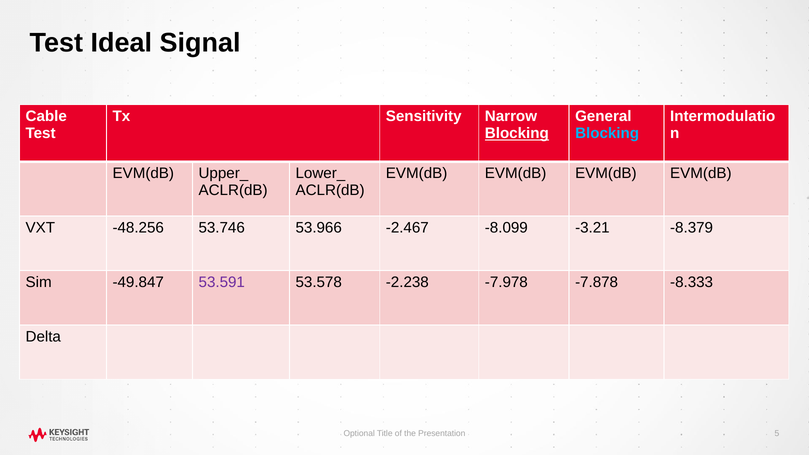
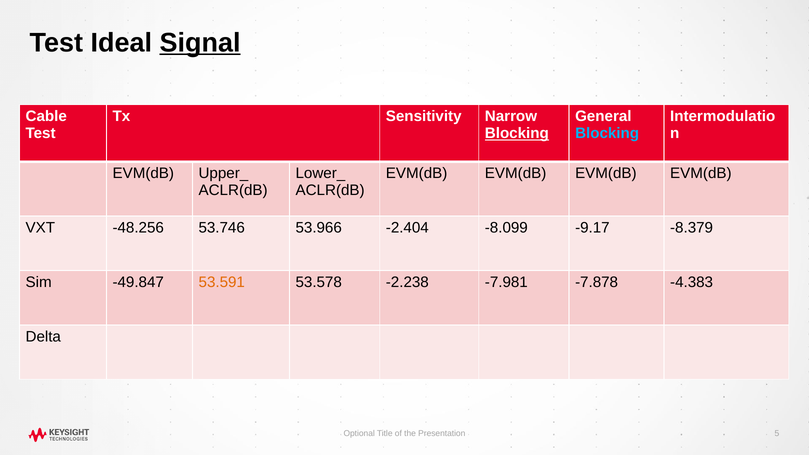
Signal underline: none -> present
-2.467: -2.467 -> -2.404
-3.21: -3.21 -> -9.17
53.591 colour: purple -> orange
-7.978: -7.978 -> -7.981
-8.333: -8.333 -> -4.383
